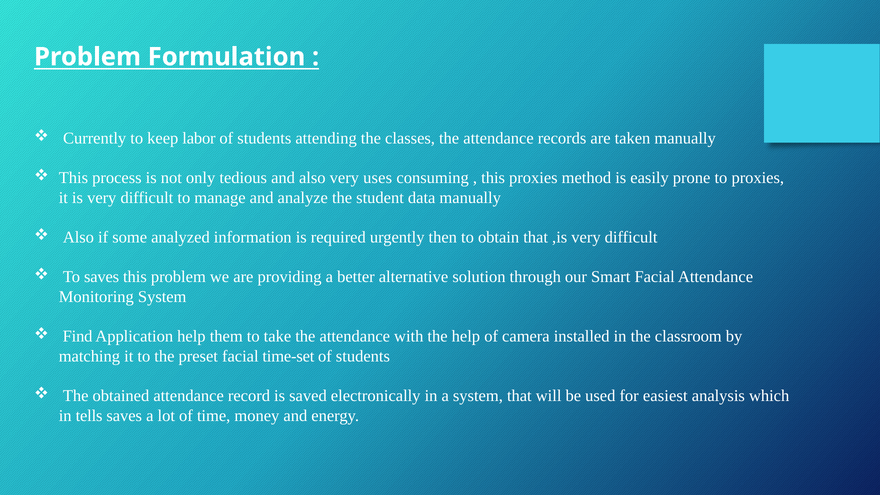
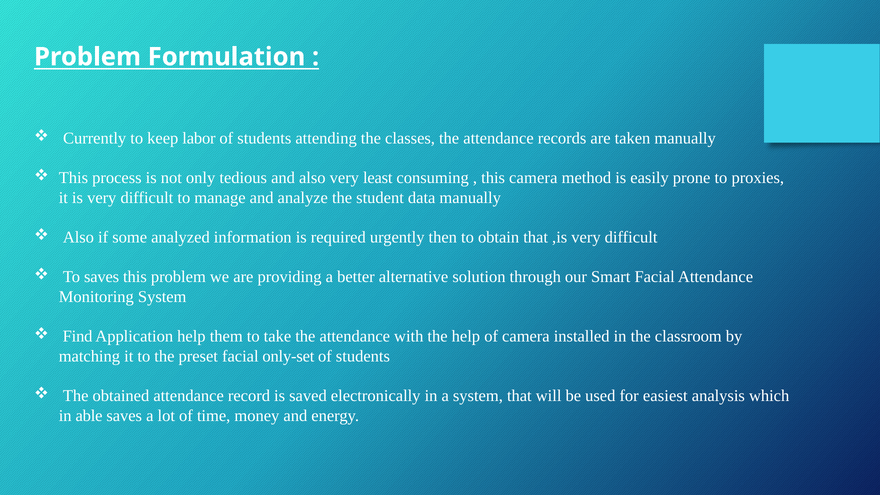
uses: uses -> least
this proxies: proxies -> camera
time-set: time-set -> only-set
tells: tells -> able
